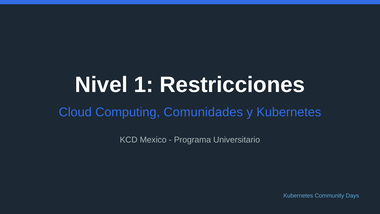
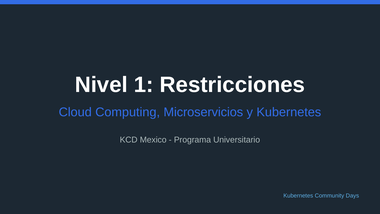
Comunidades: Comunidades -> Microservicios
